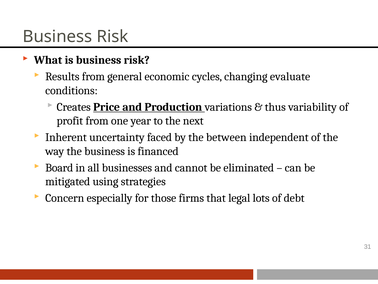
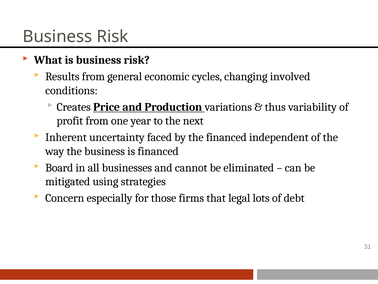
evaluate: evaluate -> involved
the between: between -> financed
